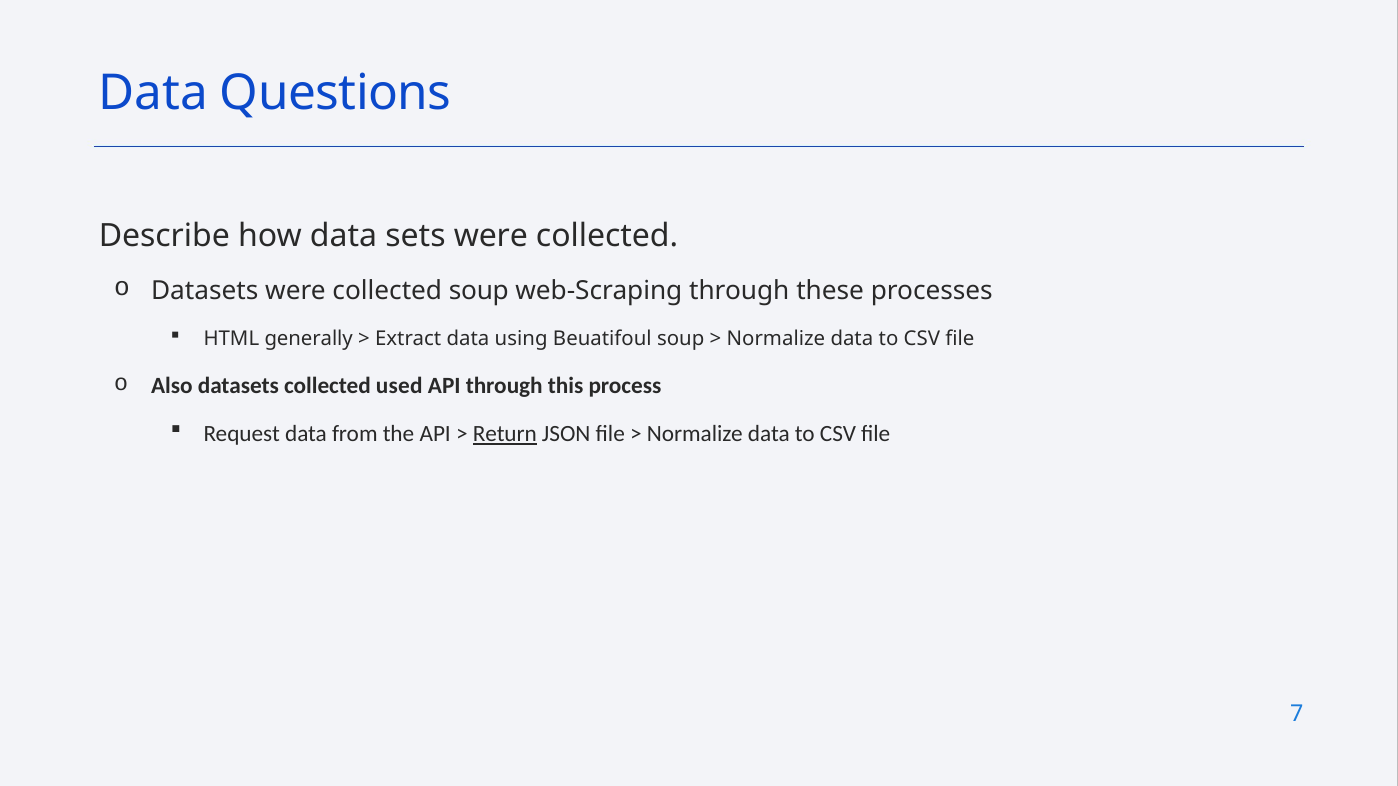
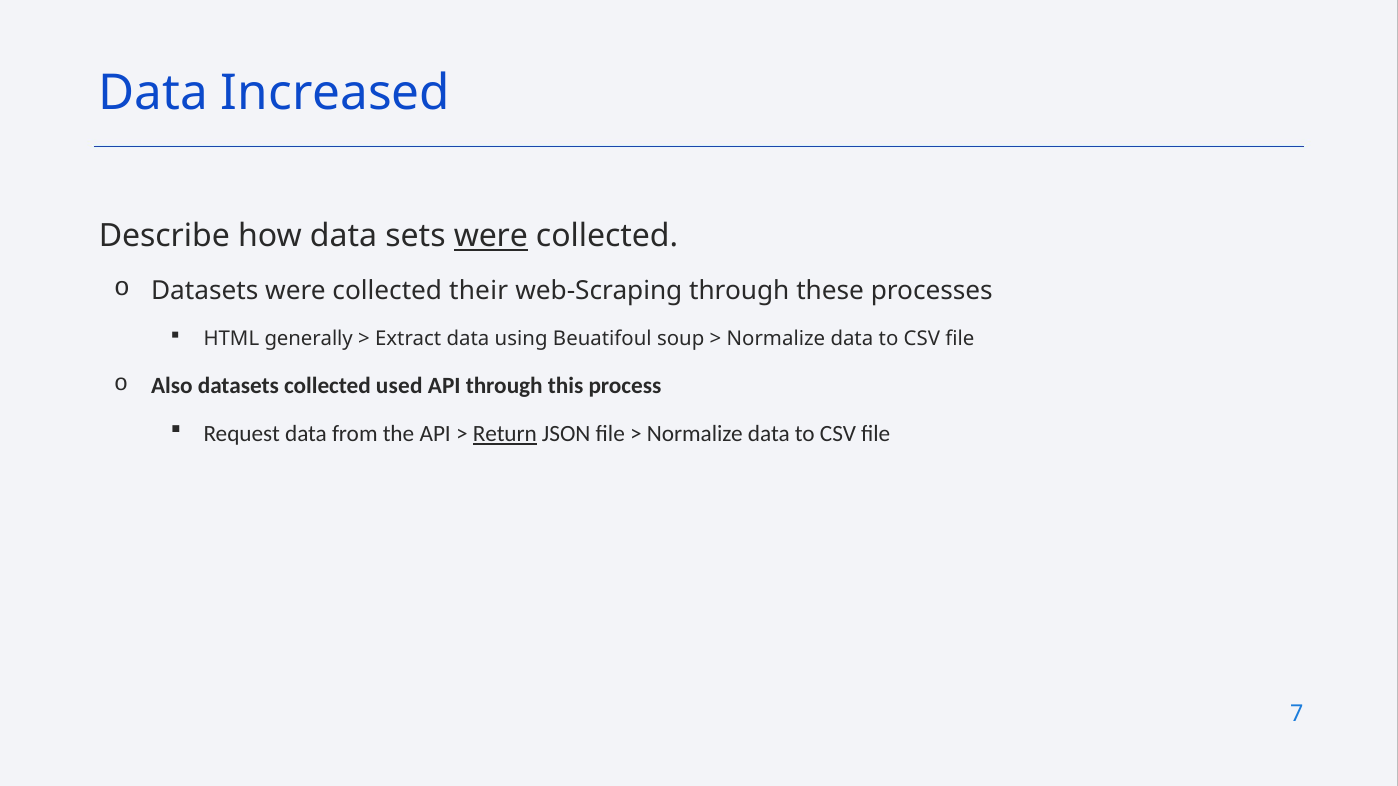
Questions: Questions -> Increased
were at (491, 236) underline: none -> present
collected soup: soup -> their
